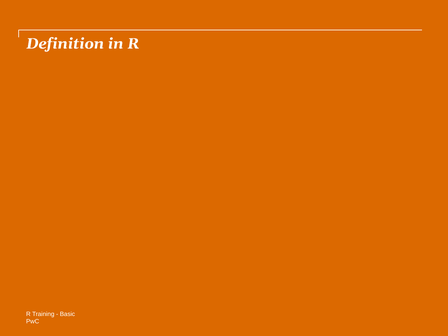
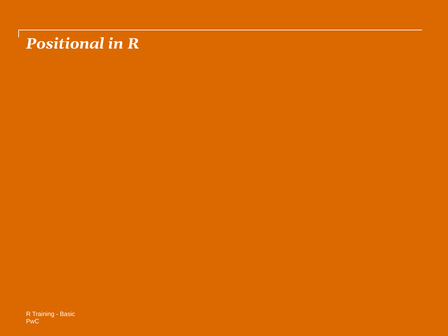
Definition: Definition -> Positional
